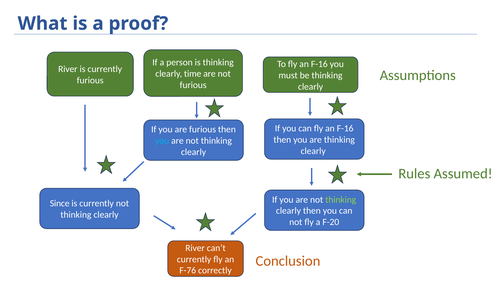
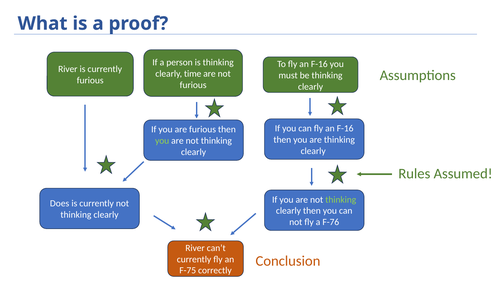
you at (162, 141) colour: light blue -> light green
Since: Since -> Does
F-20: F-20 -> F-76
F-76: F-76 -> F-75
